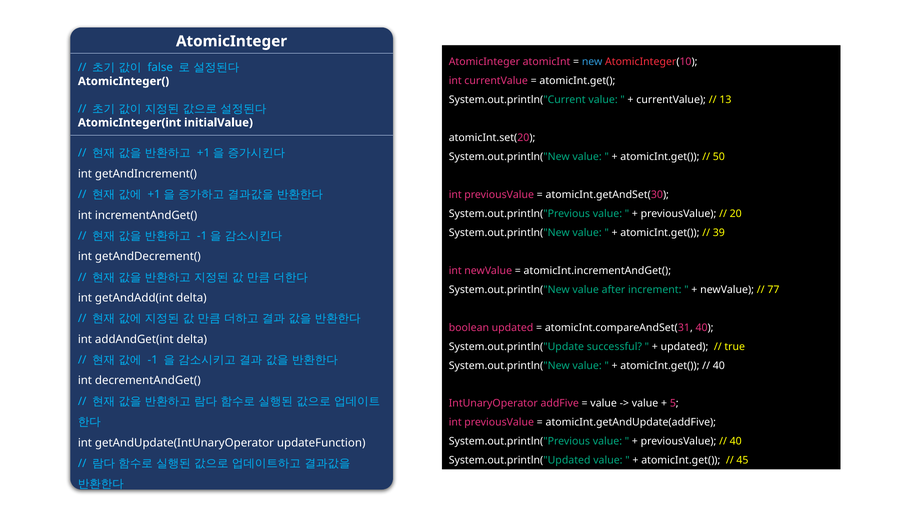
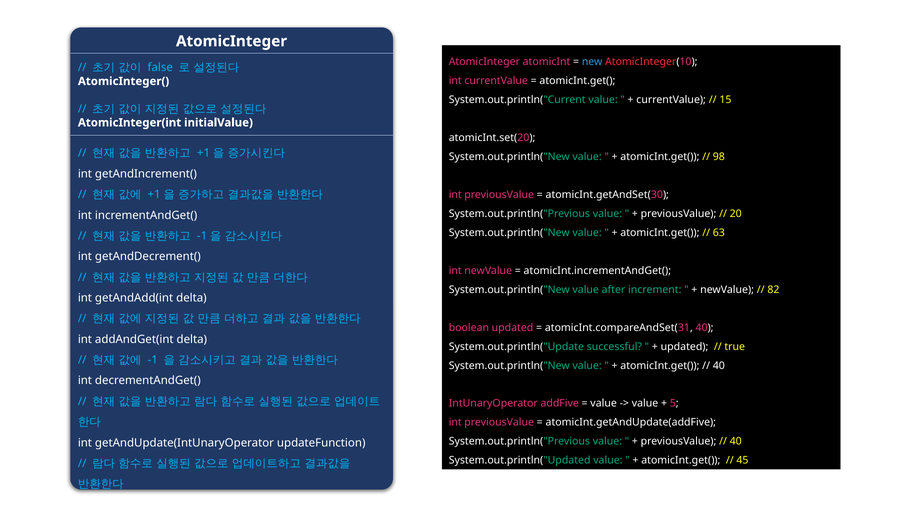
13: 13 -> 15
50: 50 -> 98
39: 39 -> 63
77: 77 -> 82
